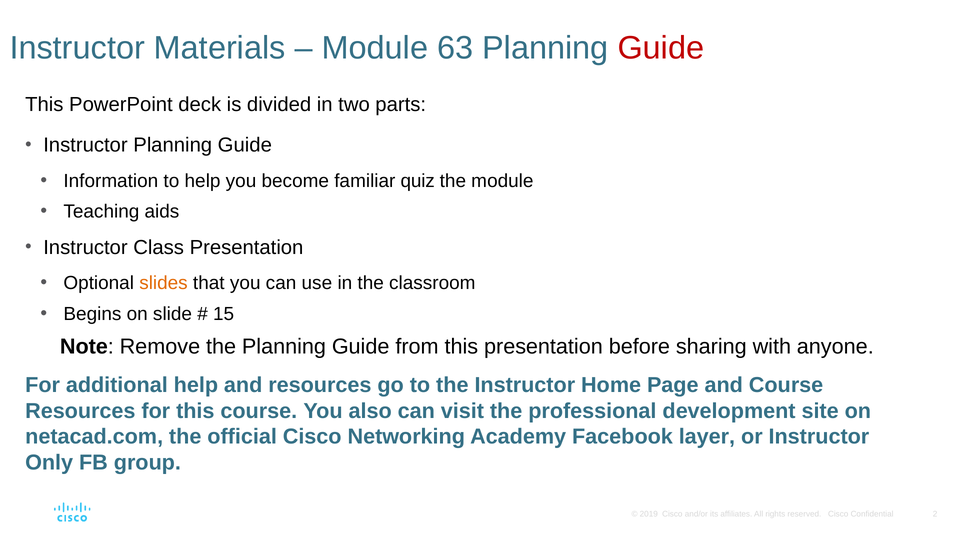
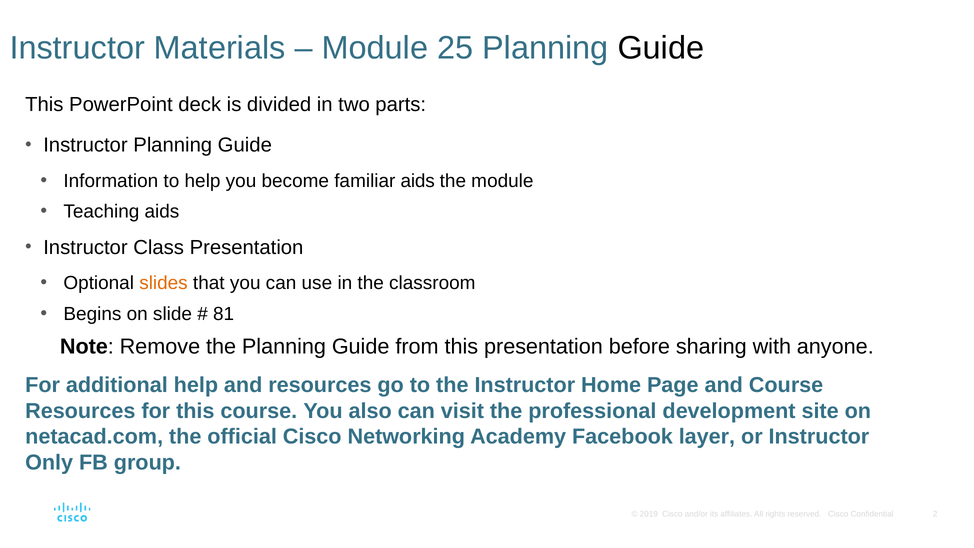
63: 63 -> 25
Guide at (661, 48) colour: red -> black
familiar quiz: quiz -> aids
15: 15 -> 81
